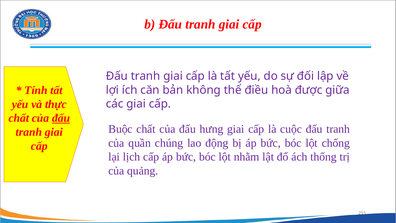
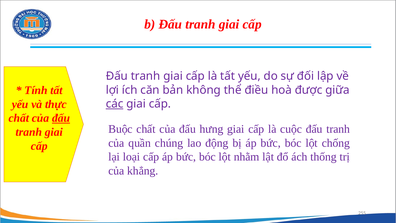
các underline: none -> present
lịch: lịch -> loại
quảng: quảng -> khẳng
